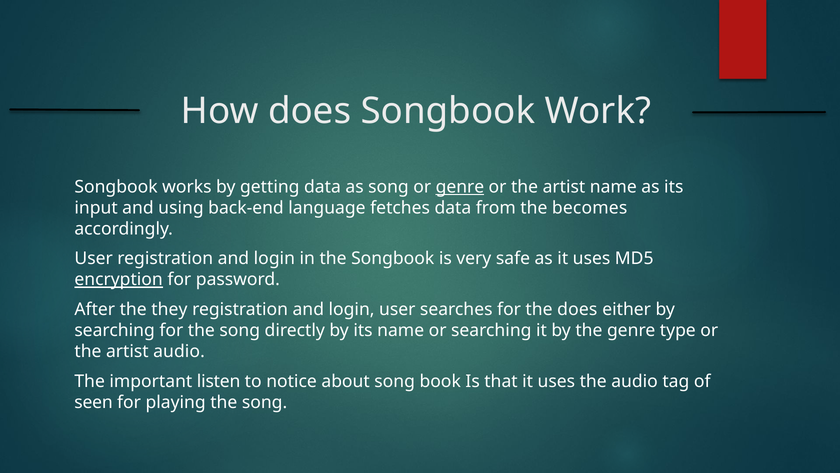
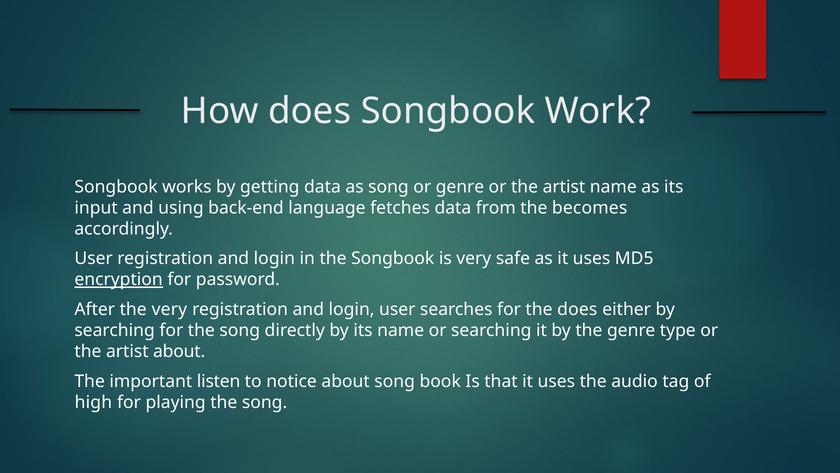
genre at (460, 187) underline: present -> none
the they: they -> very
artist audio: audio -> about
seen: seen -> high
